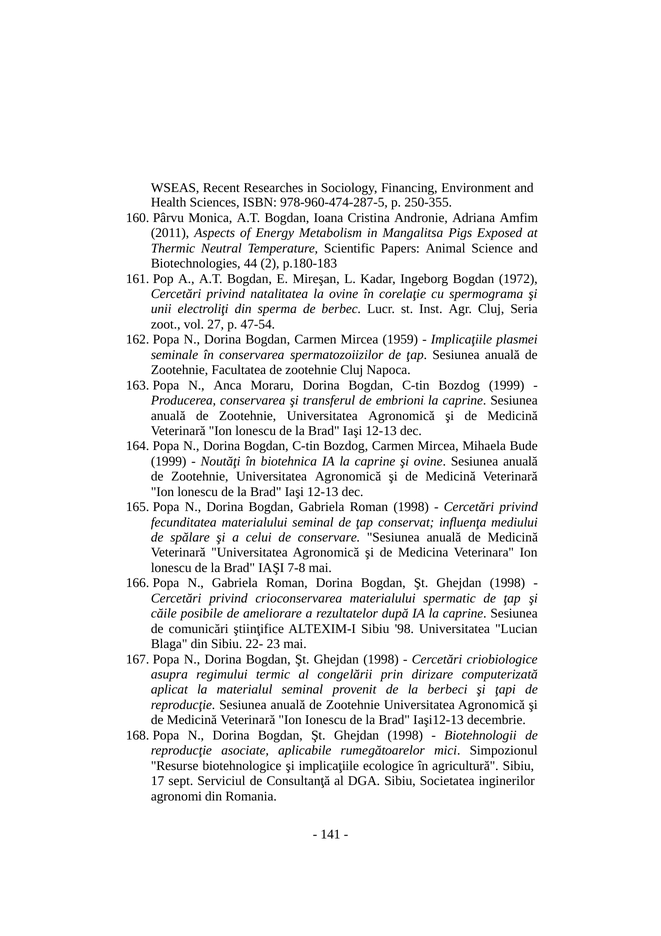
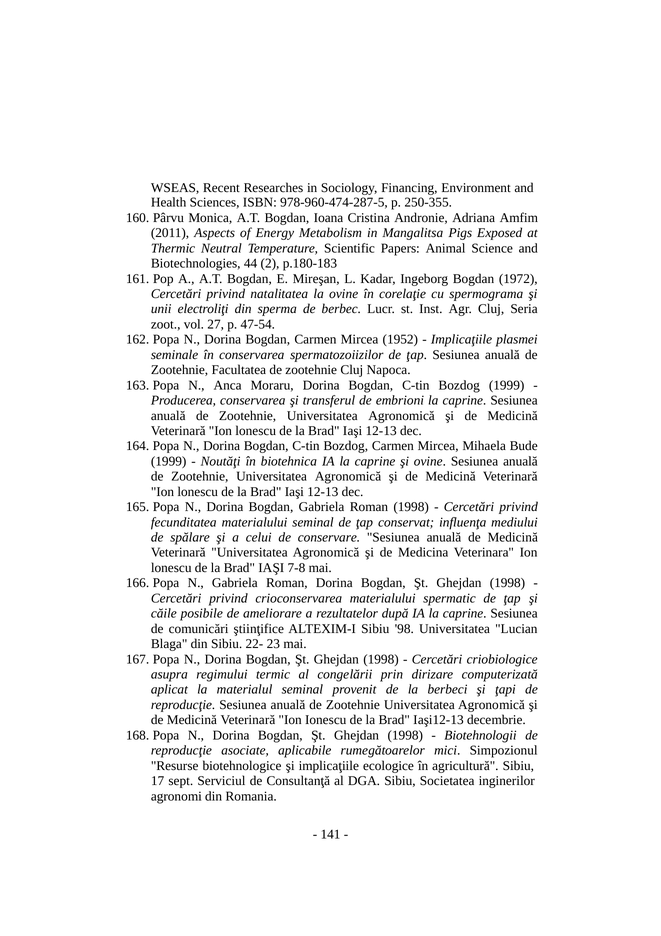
1959: 1959 -> 1952
